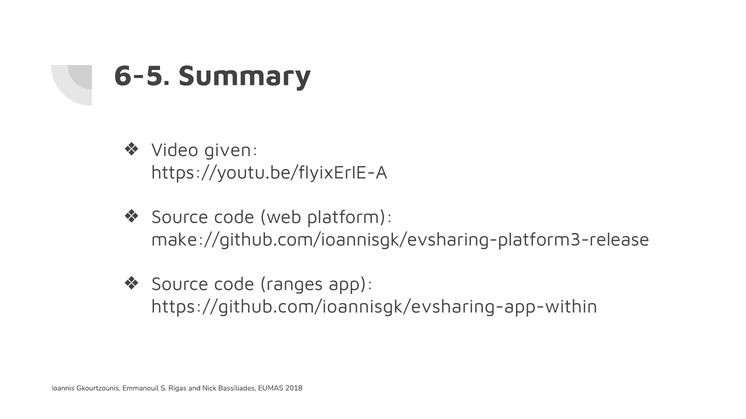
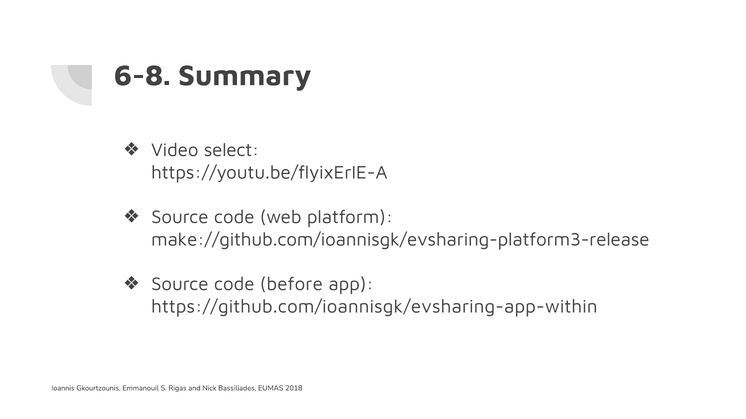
6-5: 6-5 -> 6-8
given: given -> select
ranges: ranges -> before
